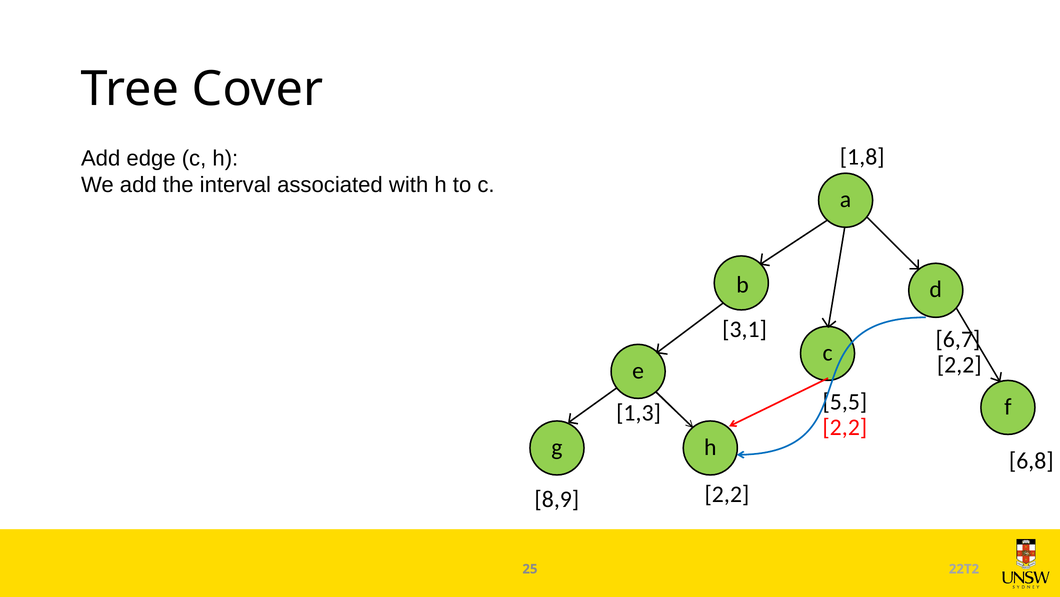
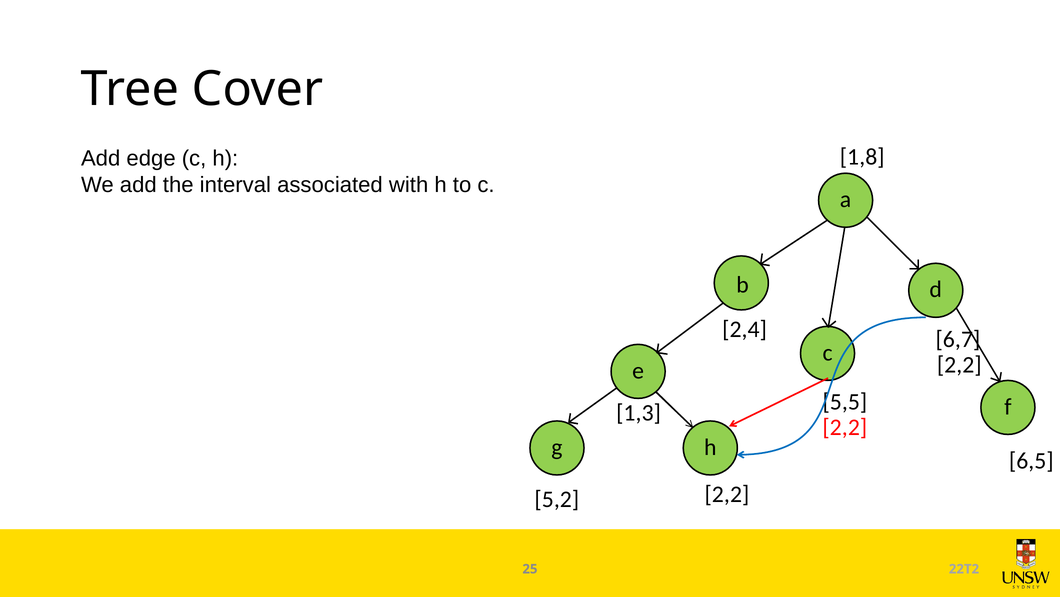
3,1: 3,1 -> 2,4
6,8: 6,8 -> 6,5
8,9: 8,9 -> 5,2
